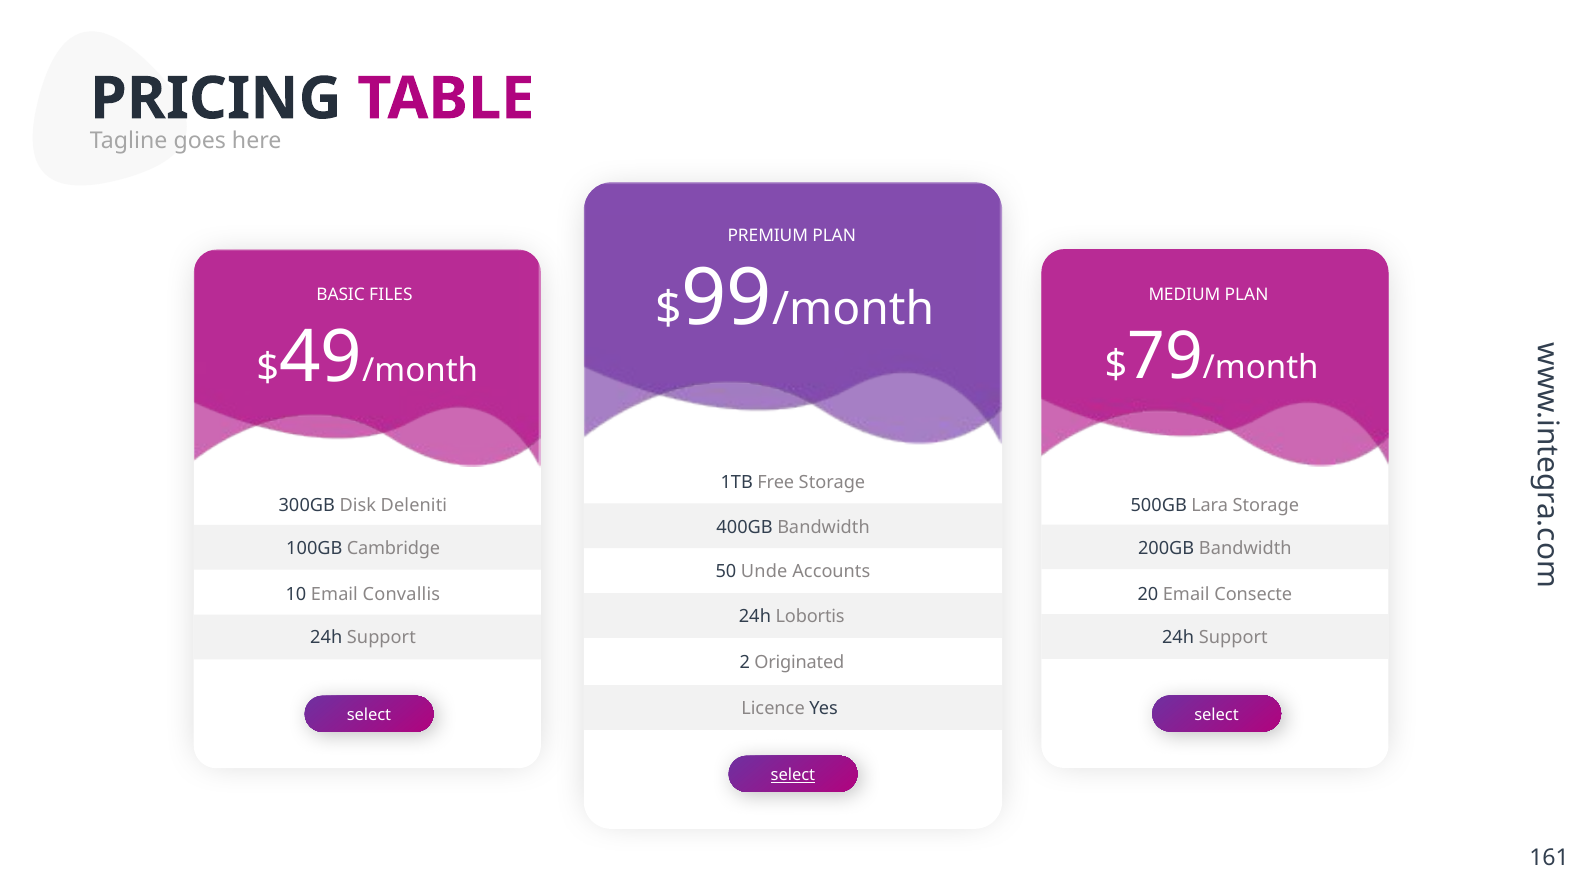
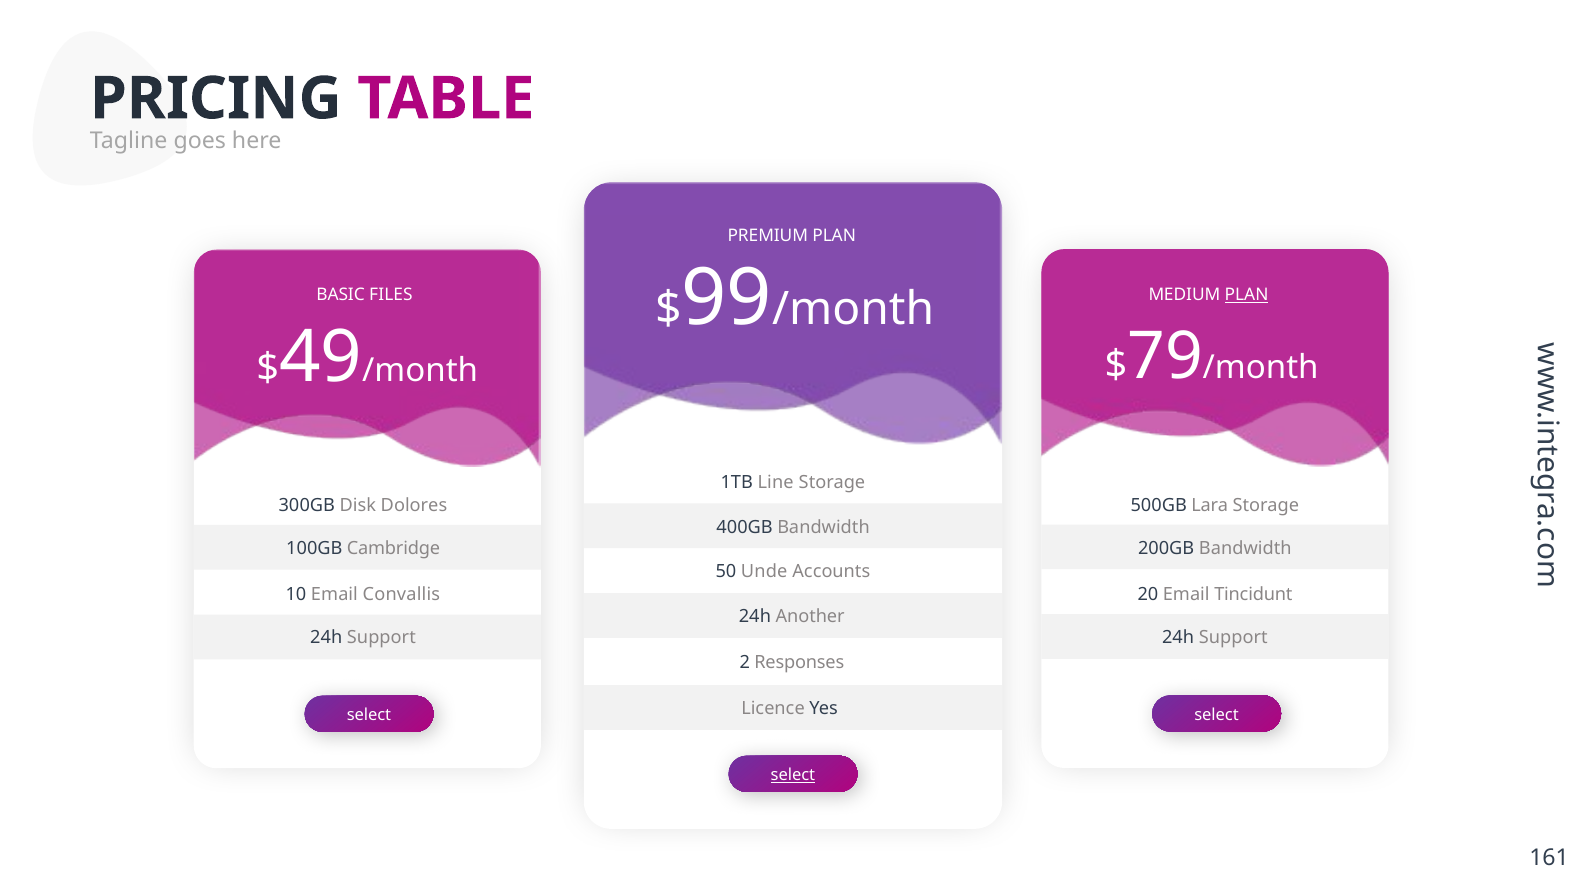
PLAN at (1247, 295) underline: none -> present
Free: Free -> Line
Deleniti: Deleniti -> Dolores
Consecte: Consecte -> Tincidunt
Lobortis: Lobortis -> Another
Originated: Originated -> Responses
